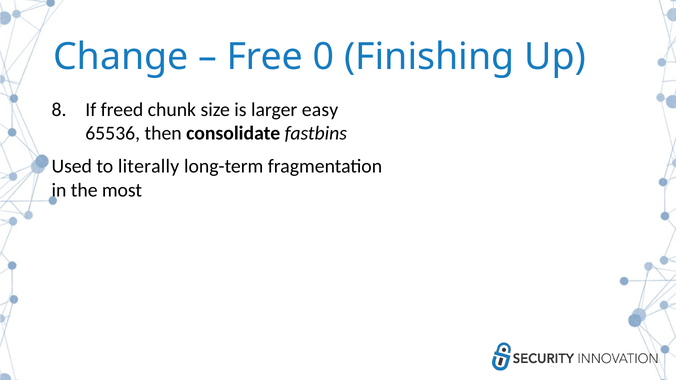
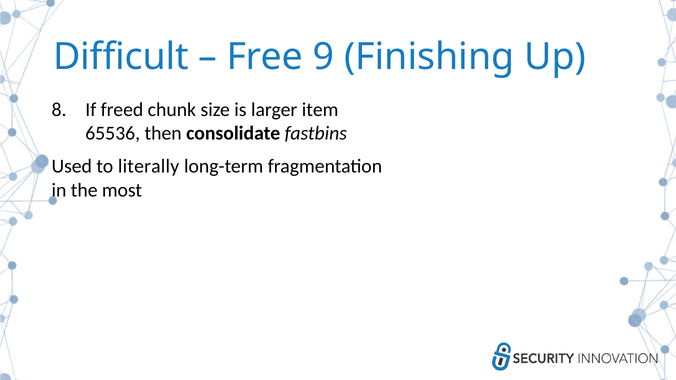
Change: Change -> Difficult
0: 0 -> 9
easy: easy -> item
